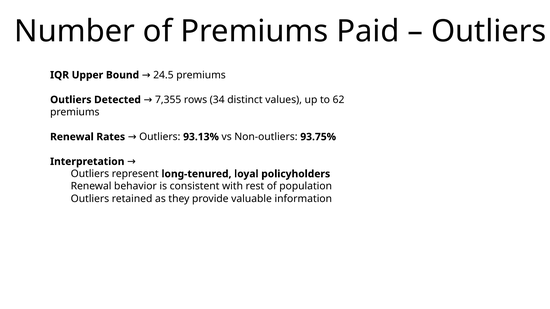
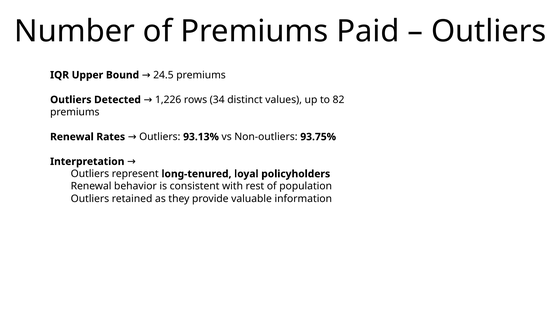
7,355: 7,355 -> 1,226
62: 62 -> 82
